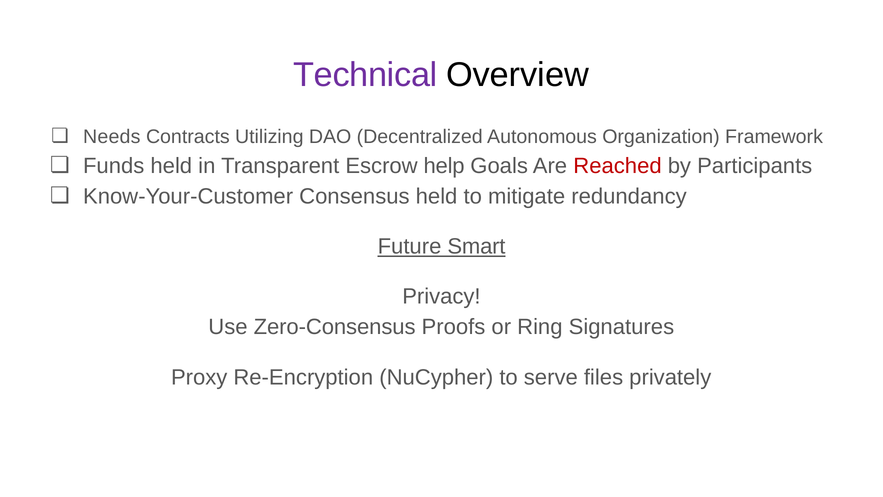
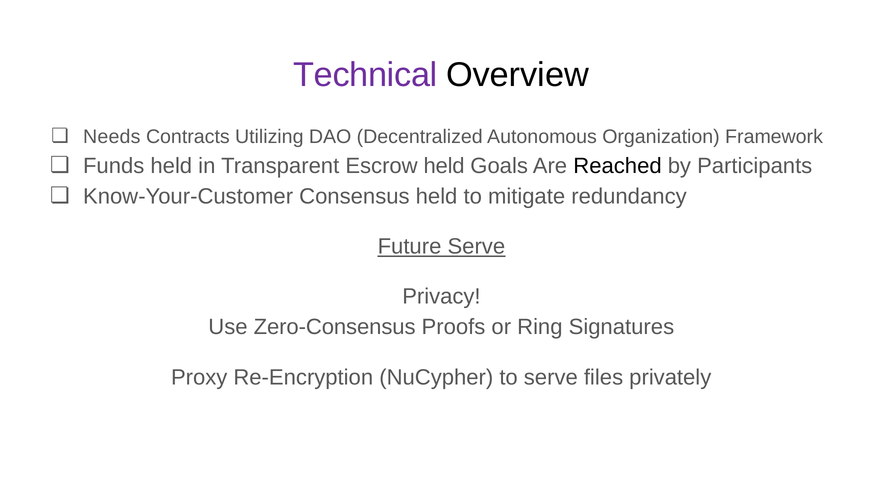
Escrow help: help -> held
Reached colour: red -> black
Future Smart: Smart -> Serve
